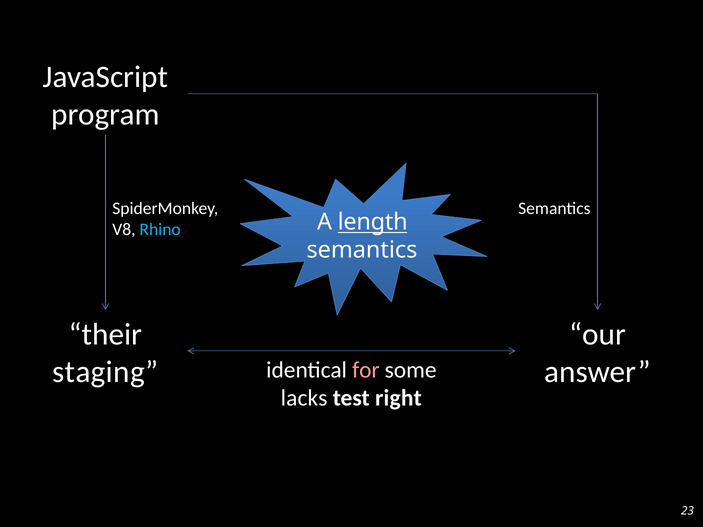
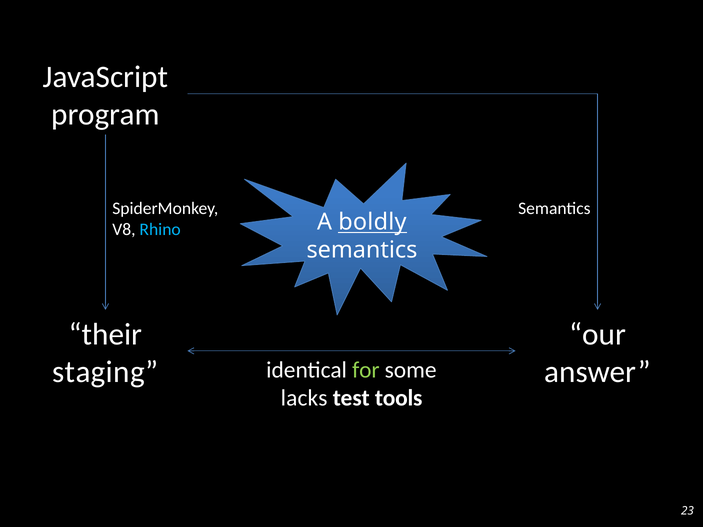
length: length -> boldly
for colour: pink -> light green
right: right -> tools
